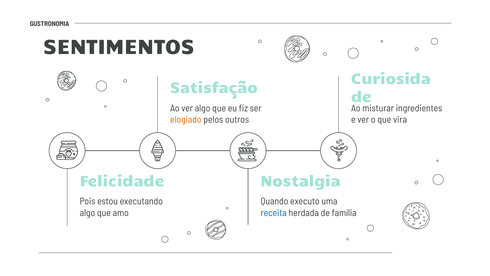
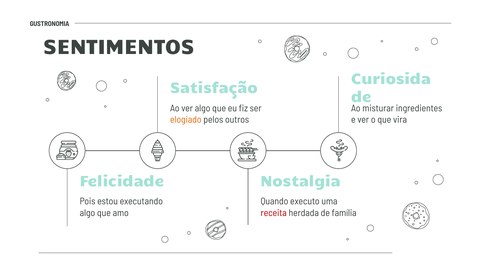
receita colour: blue -> red
